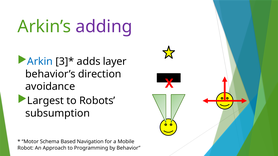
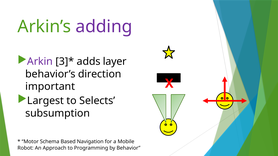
Arkin colour: blue -> purple
avoidance: avoidance -> important
Robots: Robots -> Selects
